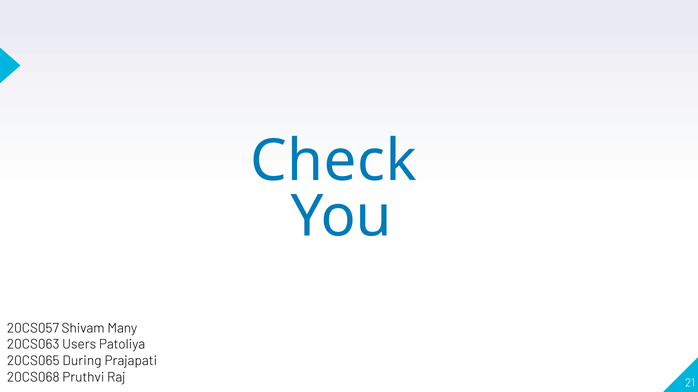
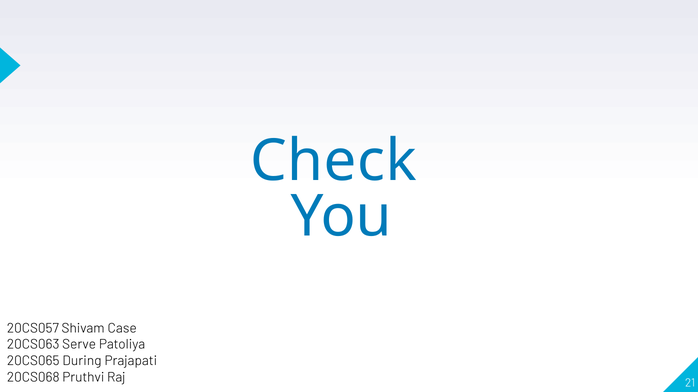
Many: Many -> Case
Users: Users -> Serve
